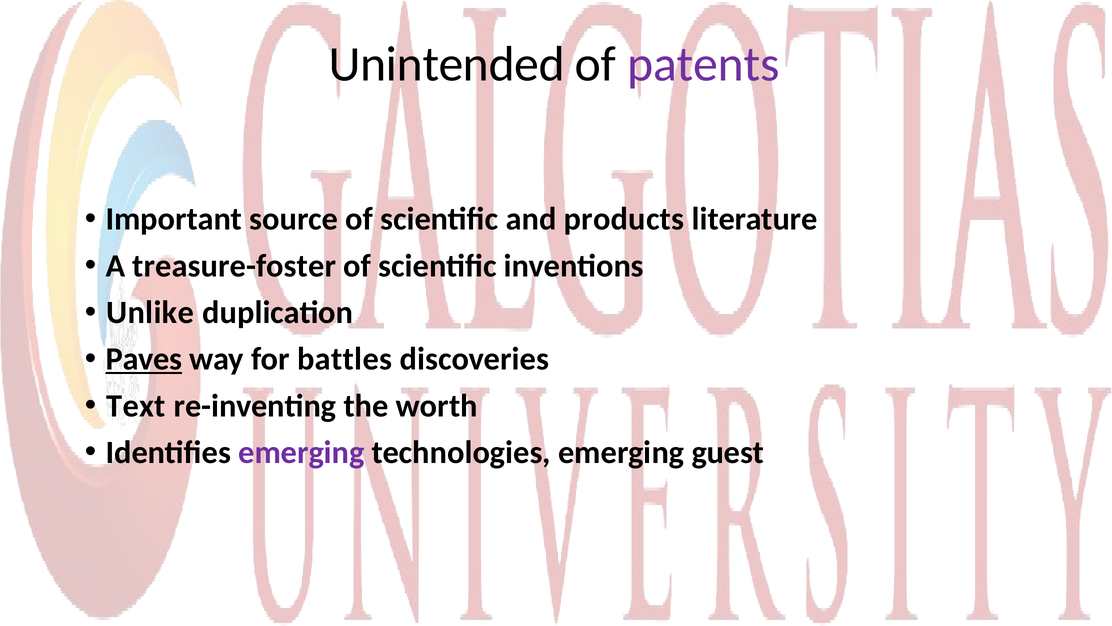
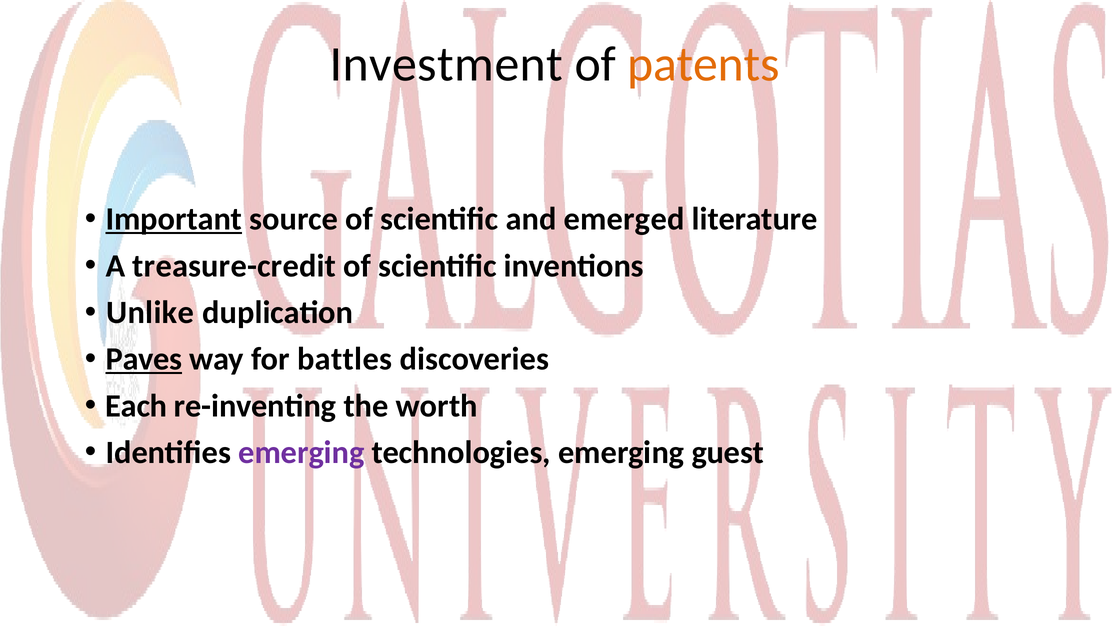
Unintended: Unintended -> Investment
patents colour: purple -> orange
Important underline: none -> present
products: products -> emerged
treasure-foster: treasure-foster -> treasure-credit
Text: Text -> Each
